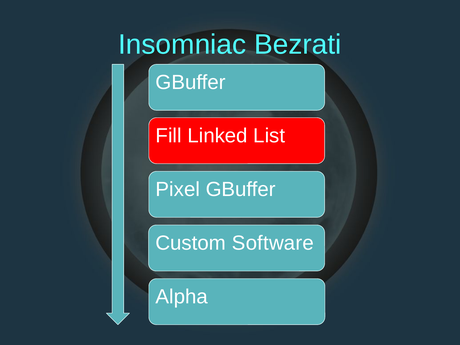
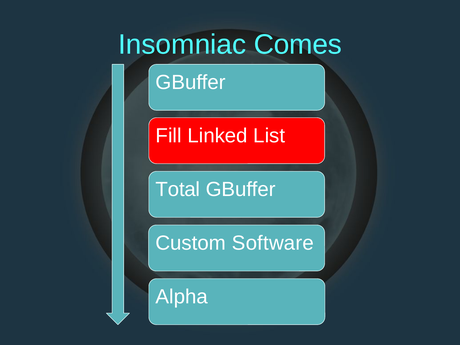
Bezrati: Bezrati -> Comes
Pixel: Pixel -> Total
